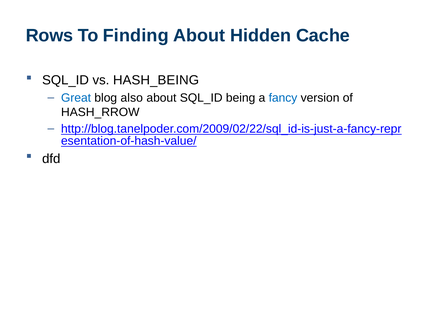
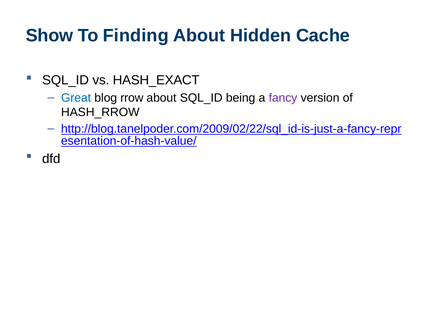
Rows: Rows -> Show
HASH_BEING: HASH_BEING -> HASH_EXACT
also: also -> rrow
fancy colour: blue -> purple
